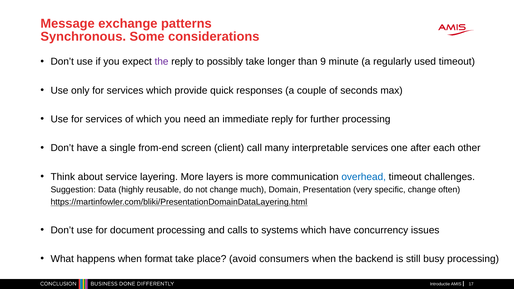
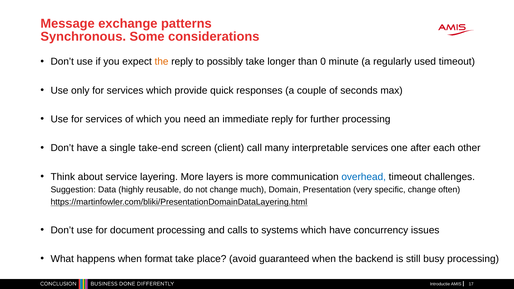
the at (162, 62) colour: purple -> orange
9: 9 -> 0
from-end: from-end -> take-end
consumers: consumers -> guaranteed
